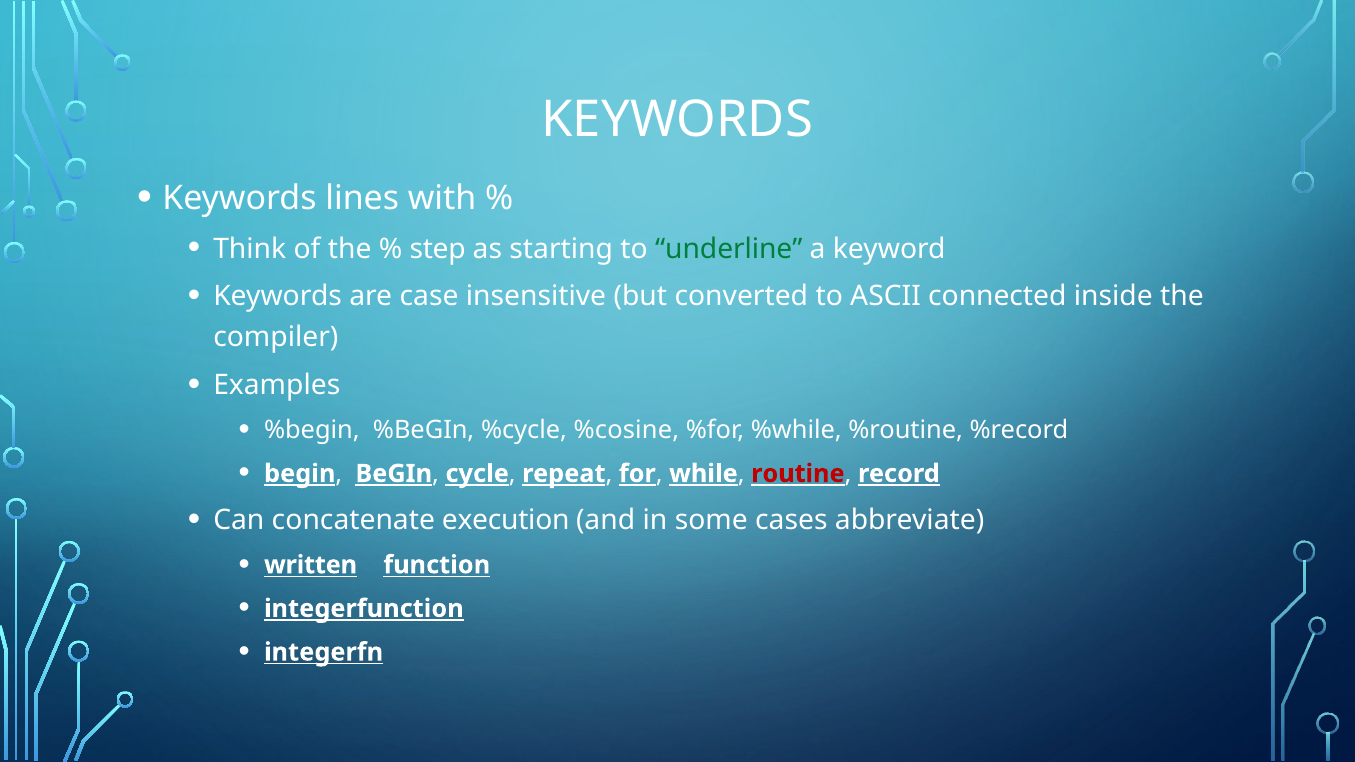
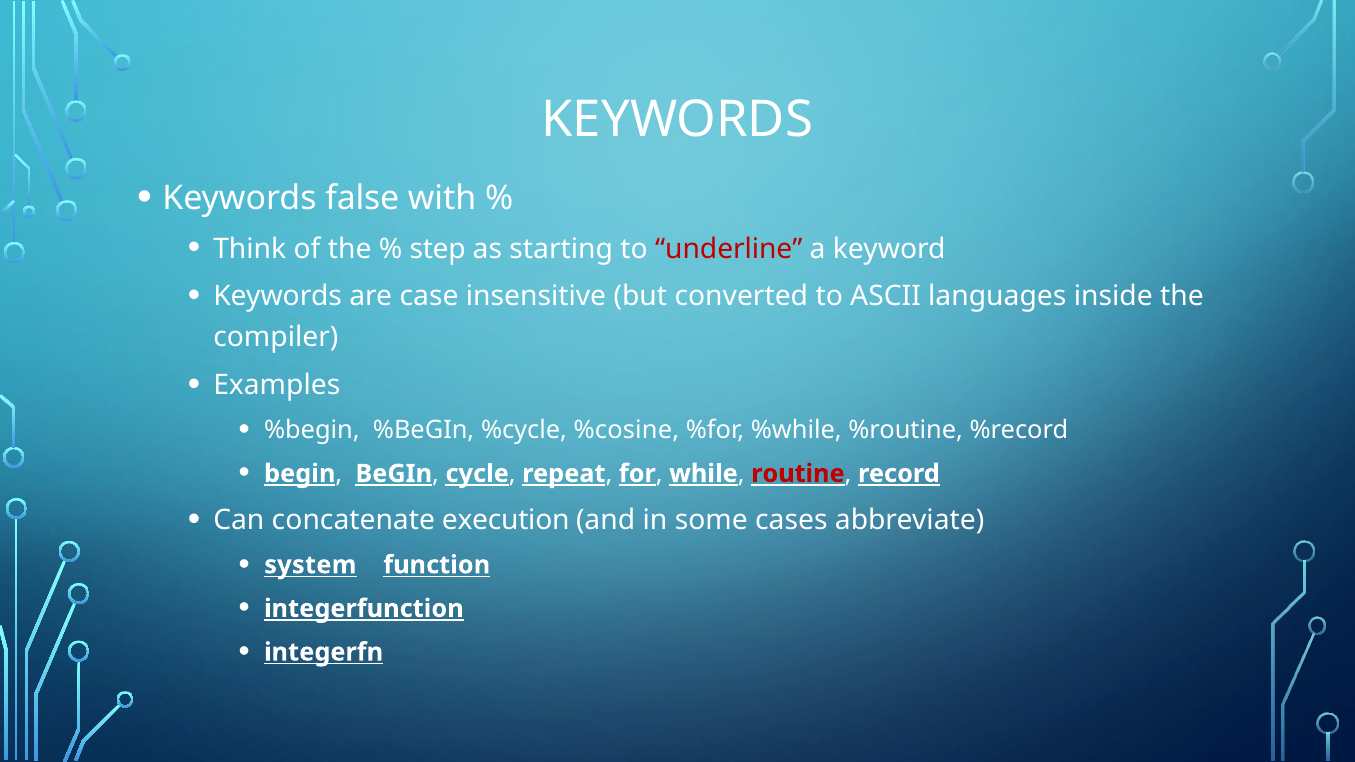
lines: lines -> false
underline colour: green -> red
connected: connected -> languages
written: written -> system
